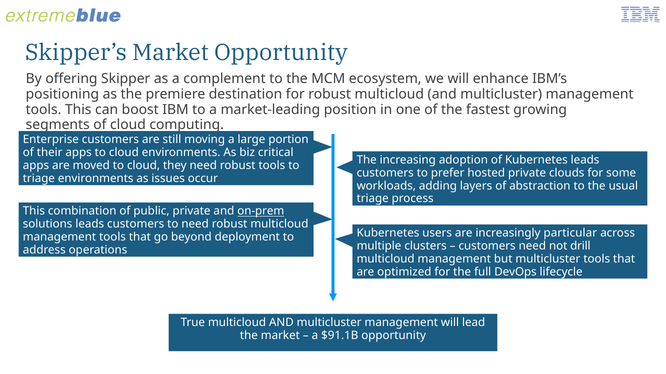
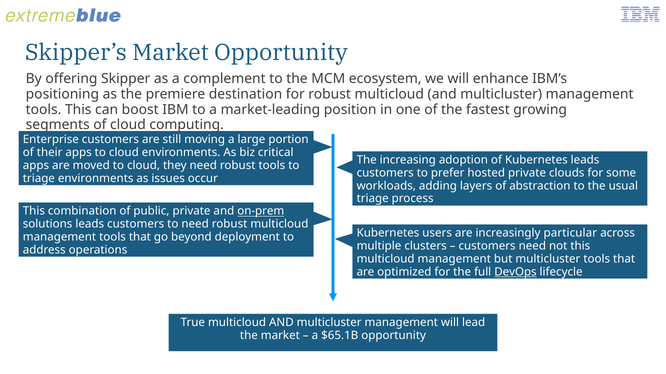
not drill: drill -> this
DevOps underline: none -> present
$91.1B: $91.1B -> $65.1B
